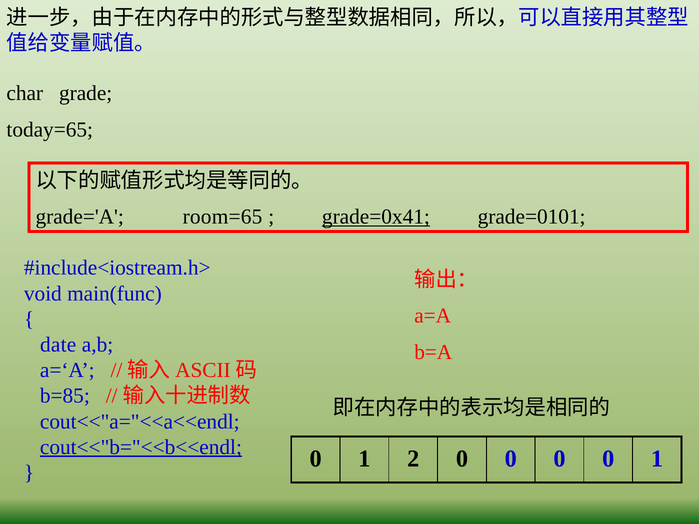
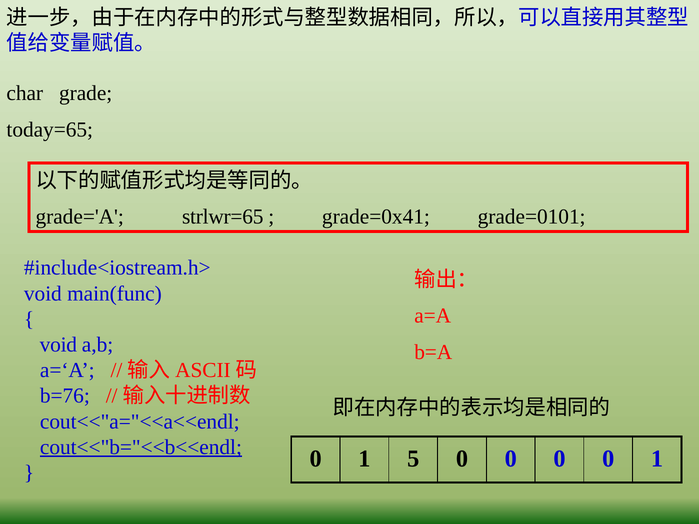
room=65: room=65 -> strlwr=65
grade=0x41 underline: present -> none
date at (58, 345): date -> void
b=85: b=85 -> b=76
2: 2 -> 5
